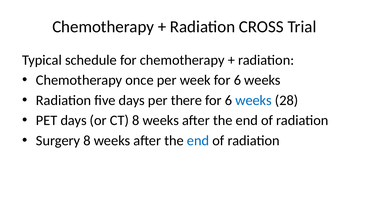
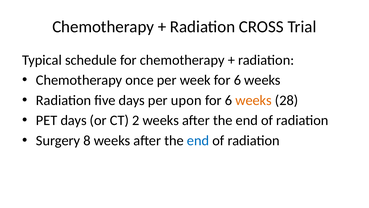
there: there -> upon
weeks at (254, 100) colour: blue -> orange
CT 8: 8 -> 2
